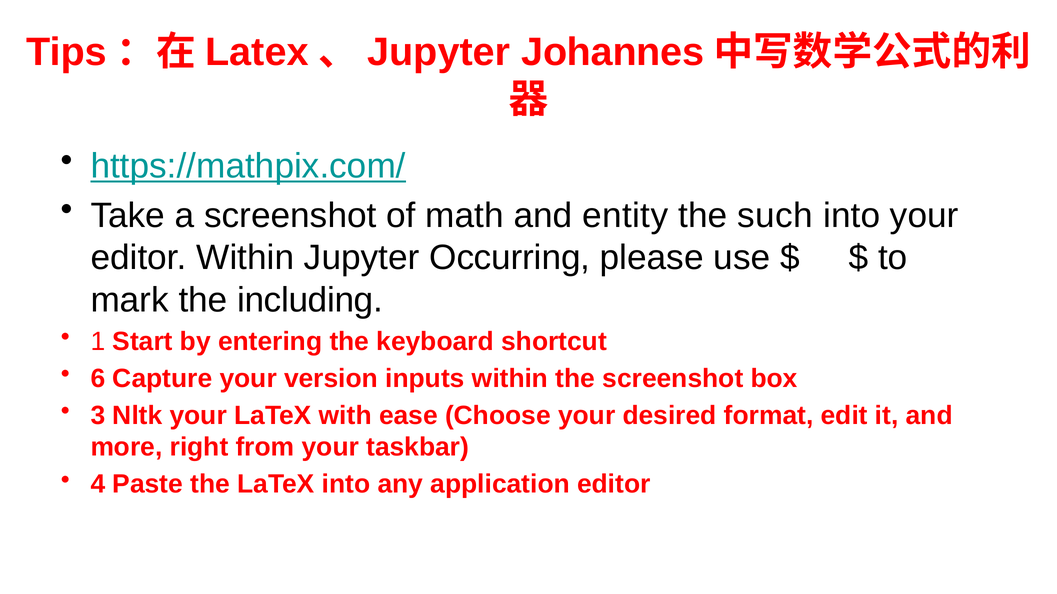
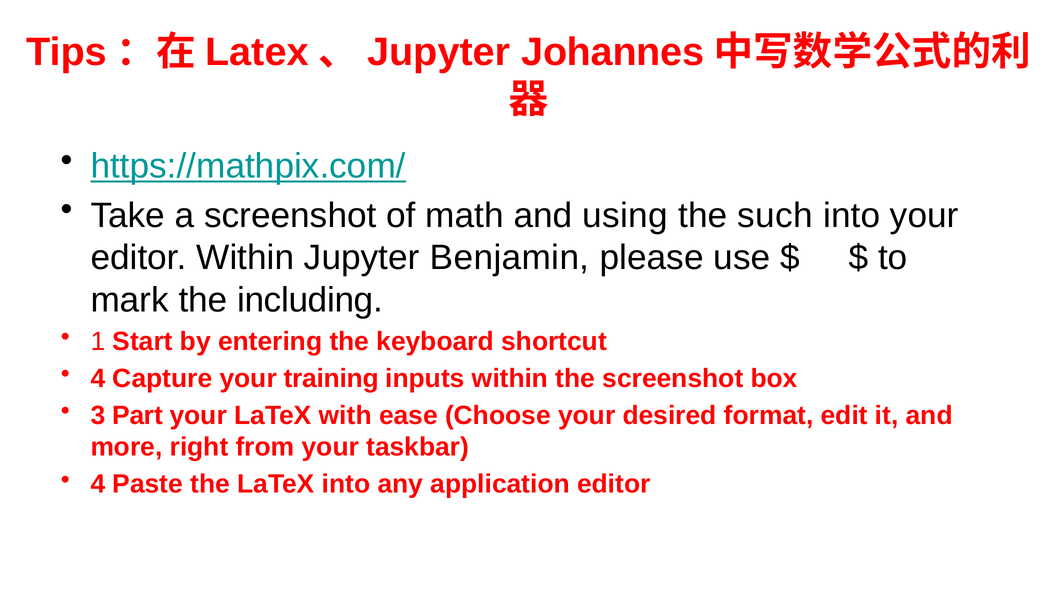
entity: entity -> using
Occurring: Occurring -> Benjamin
6 at (98, 379): 6 -> 4
version: version -> training
Nltk: Nltk -> Part
